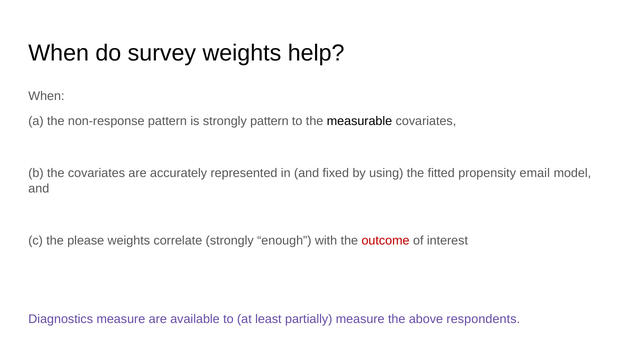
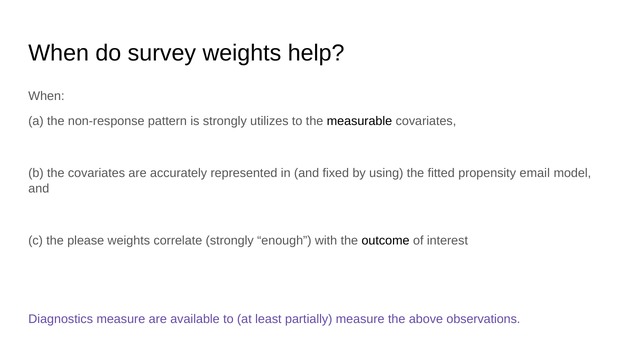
strongly pattern: pattern -> utilizes
outcome colour: red -> black
respondents: respondents -> observations
